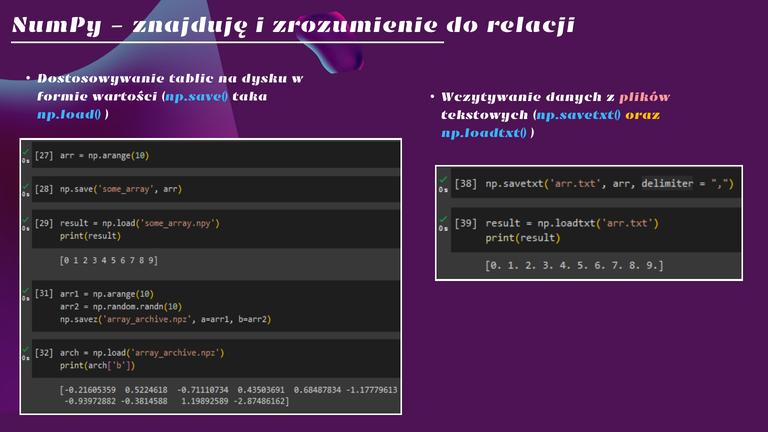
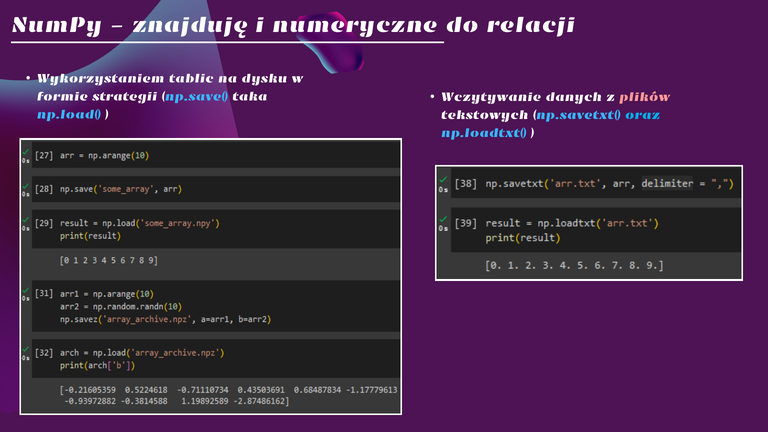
zrozumienie: zrozumienie -> numeryczne
Dostosowywanie: Dostosowywanie -> Wykorzystaniem
wartości: wartości -> strategii
oraz colour: yellow -> light blue
